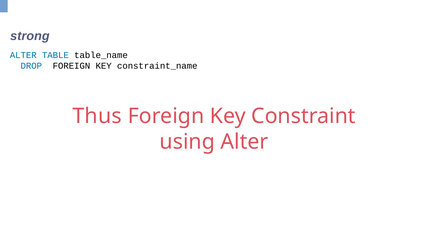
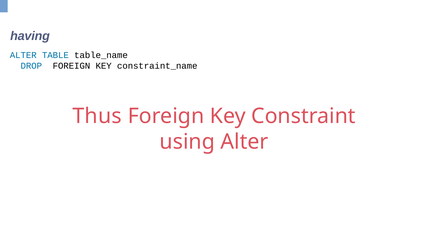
strong: strong -> having
